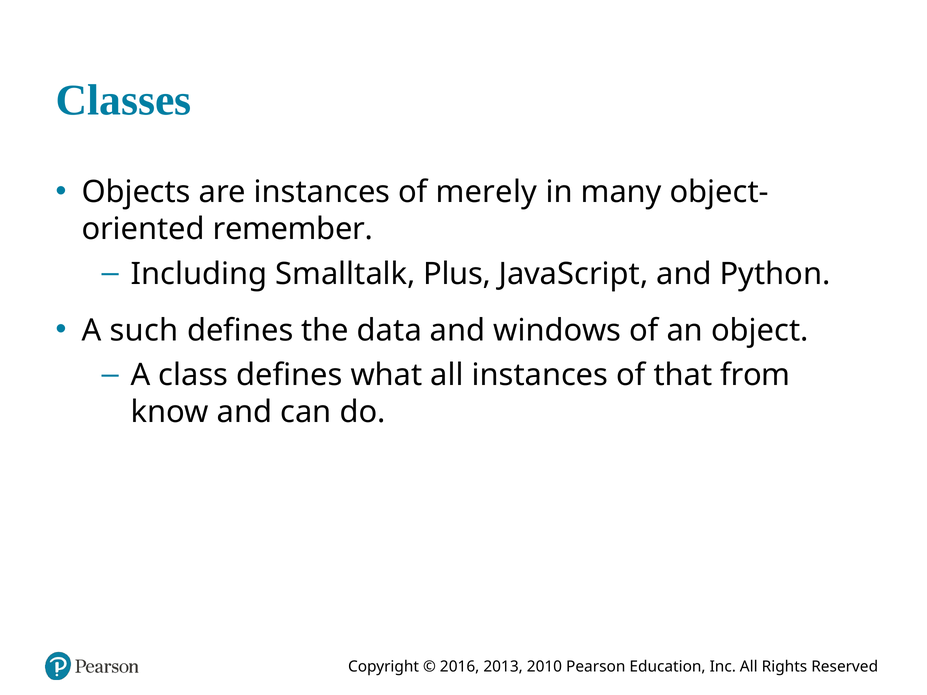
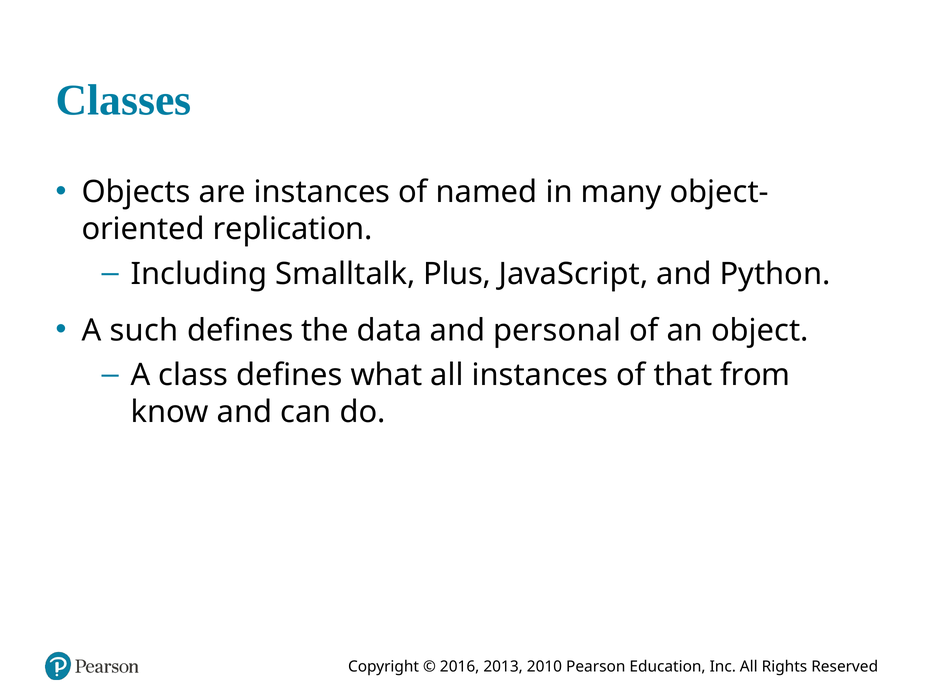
merely: merely -> named
remember: remember -> replication
windows: windows -> personal
